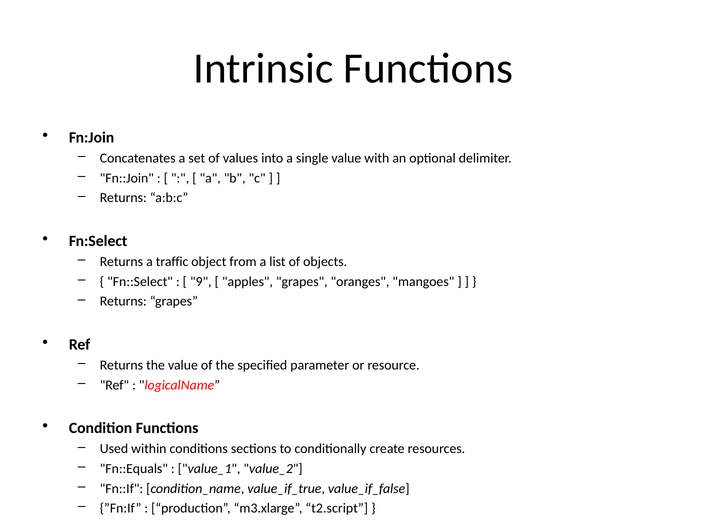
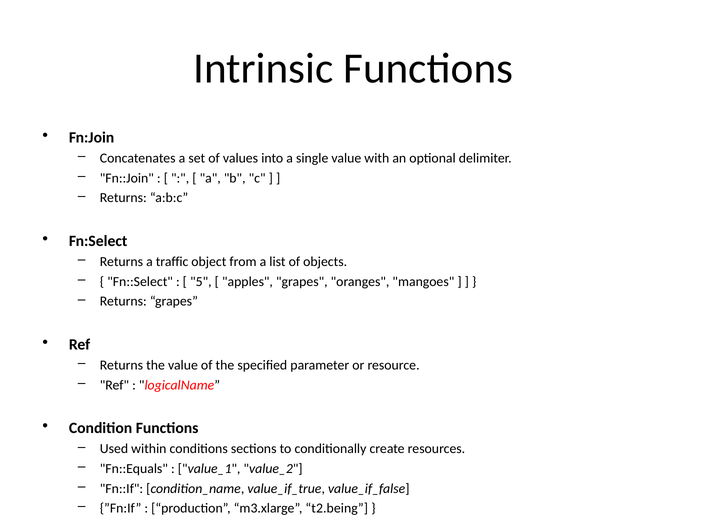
9: 9 -> 5
t2.script: t2.script -> t2.being
